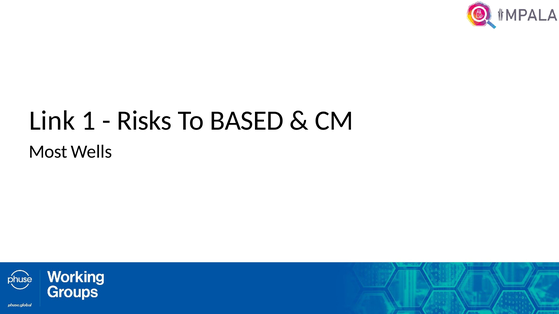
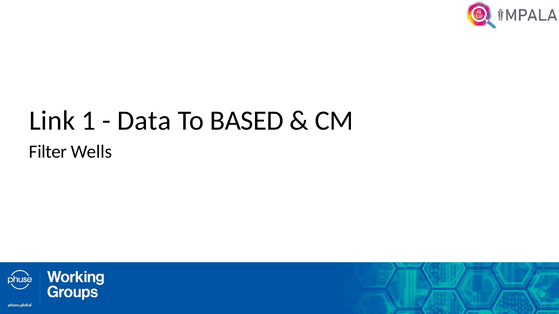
Risks: Risks -> Data
Most: Most -> Filter
